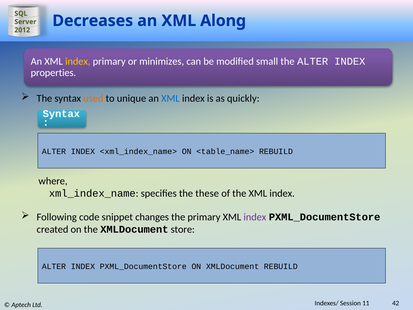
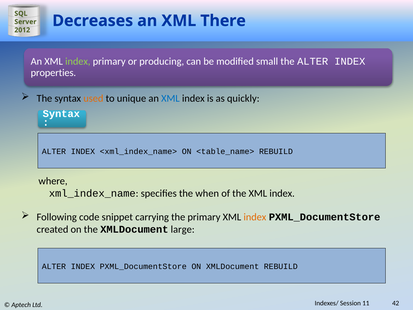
Along: Along -> There
index at (78, 61) colour: yellow -> light green
minimizes: minimizes -> producing
these: these -> when
changes: changes -> carrying
index at (255, 217) colour: purple -> orange
store: store -> large
